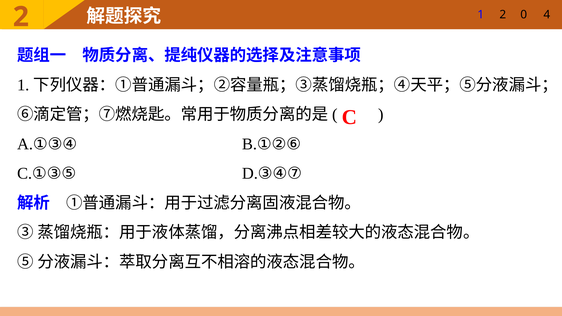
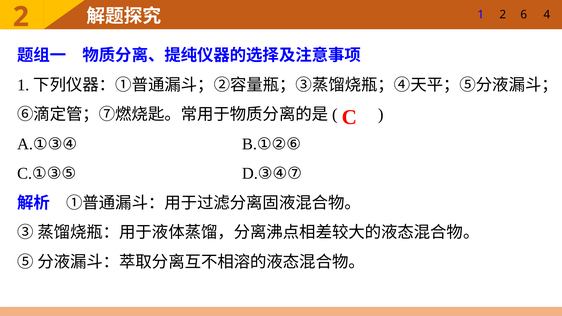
0: 0 -> 6
